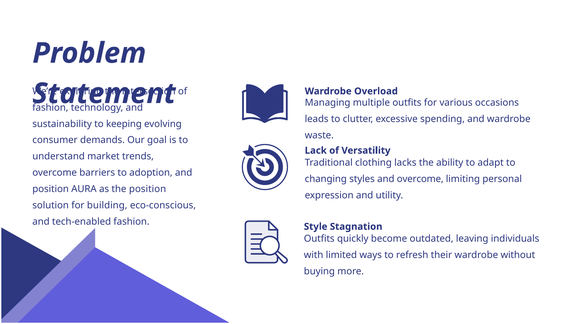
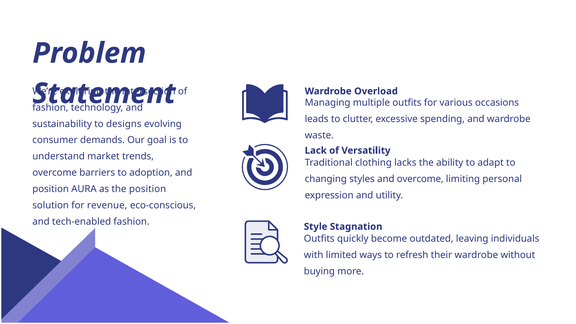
keeping: keeping -> designs
building: building -> revenue
